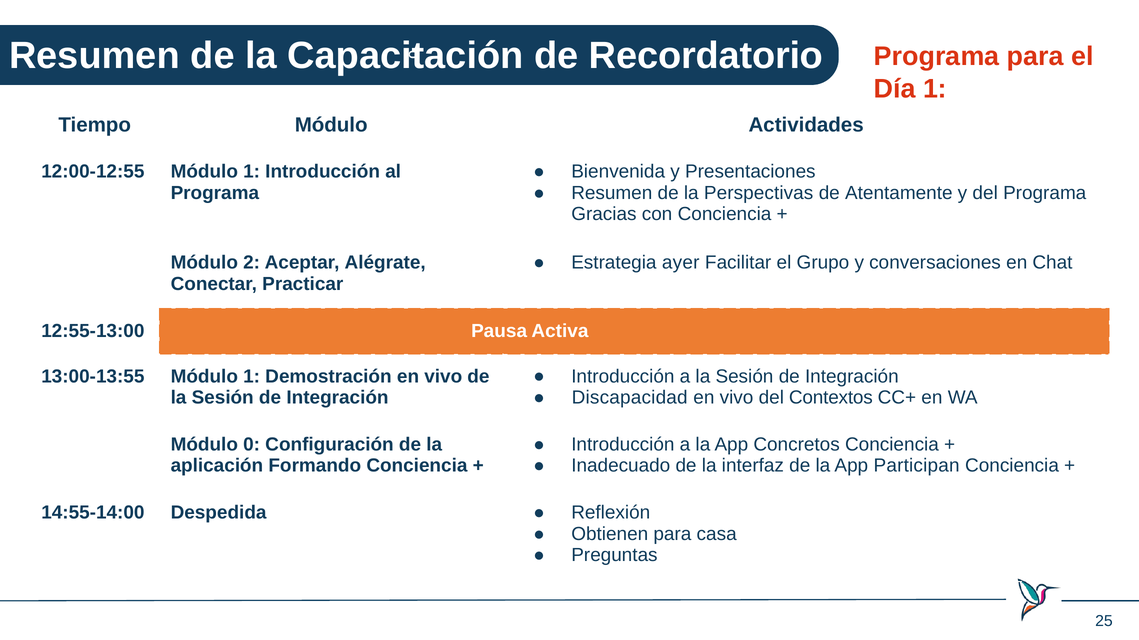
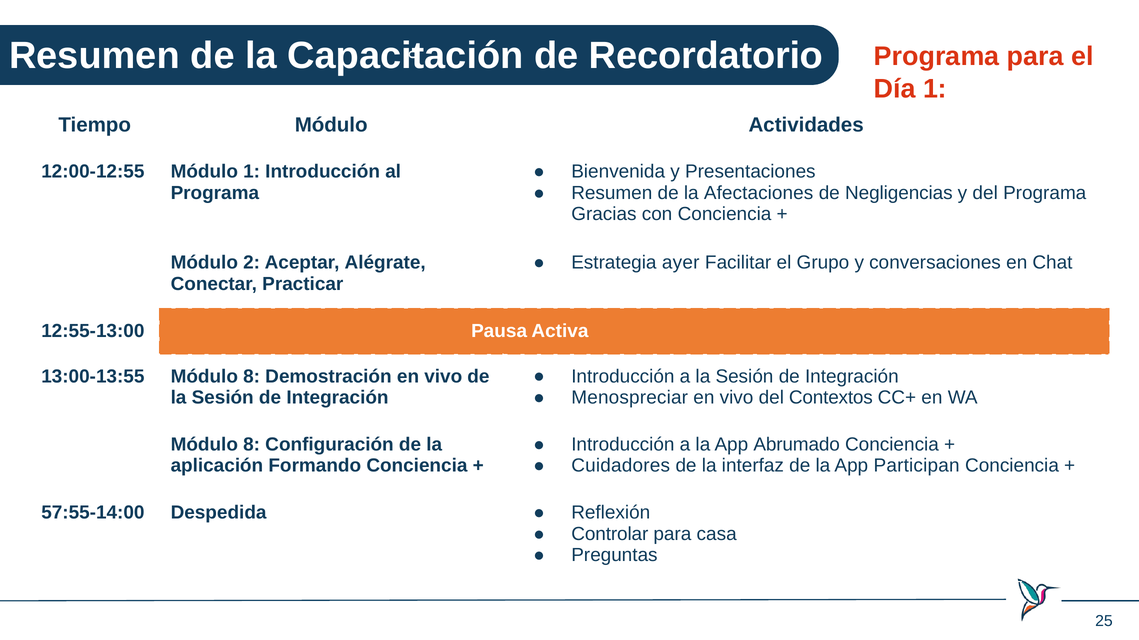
Perspectivas: Perspectivas -> Afectaciones
Atentamente: Atentamente -> Negligencias
13:00-13:55 Módulo 1: 1 -> 8
Discapacidad: Discapacidad -> Menospreciar
Concretos: Concretos -> Abrumado
0 at (252, 445): 0 -> 8
Inadecuado: Inadecuado -> Cuidadores
14:55-14:00: 14:55-14:00 -> 57:55-14:00
Obtienen: Obtienen -> Controlar
